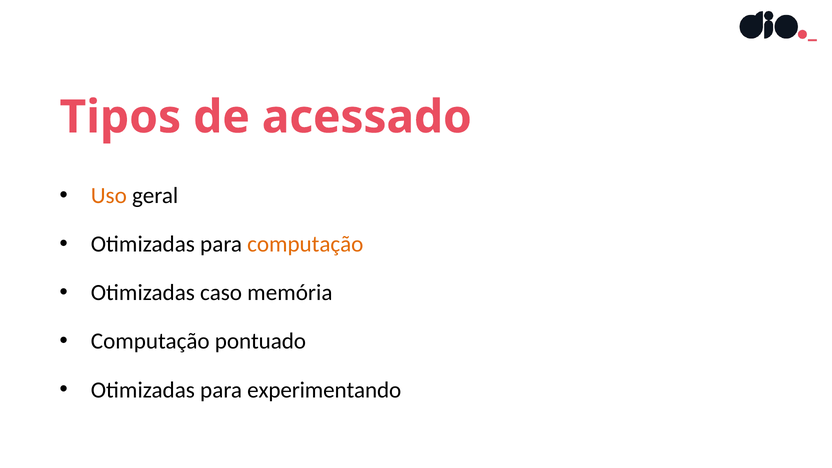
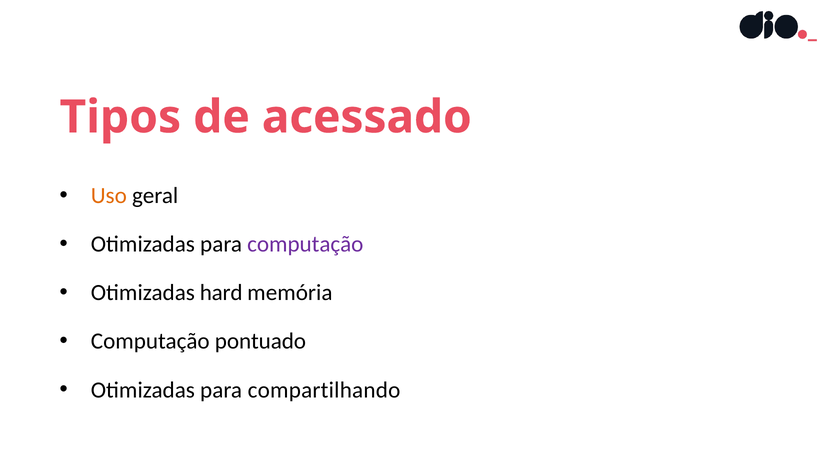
computação at (305, 244) colour: orange -> purple
caso: caso -> hard
experimentando: experimentando -> compartilhando
